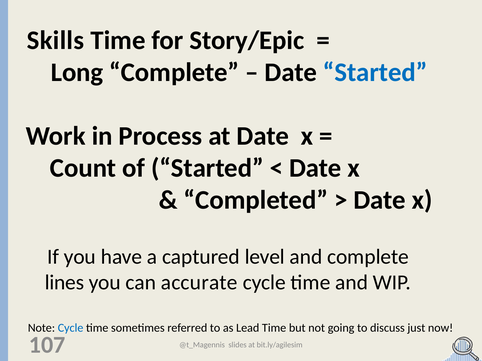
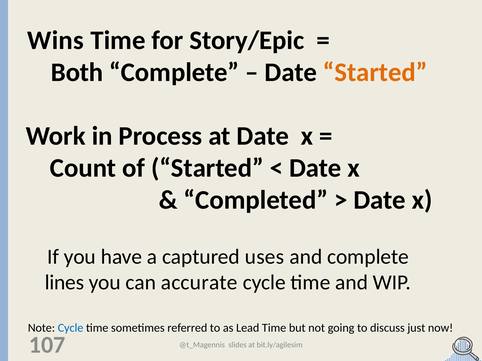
Skills: Skills -> Wins
Long: Long -> Both
Started at (375, 72) colour: blue -> orange
level: level -> uses
